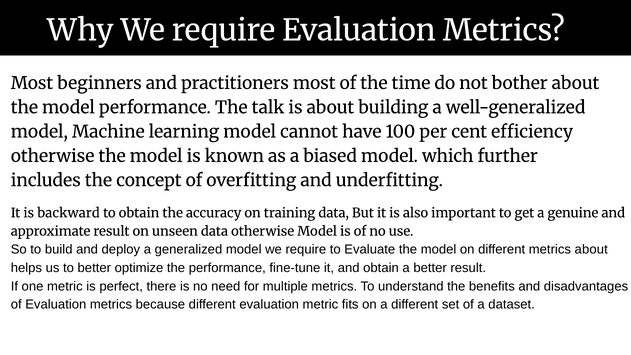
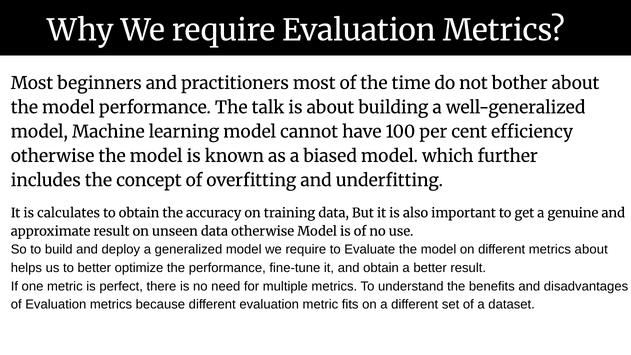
backward: backward -> calculates
